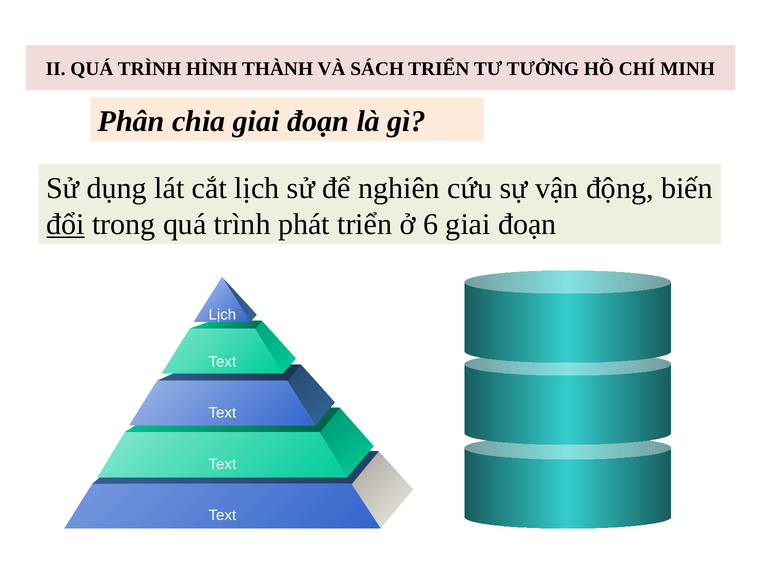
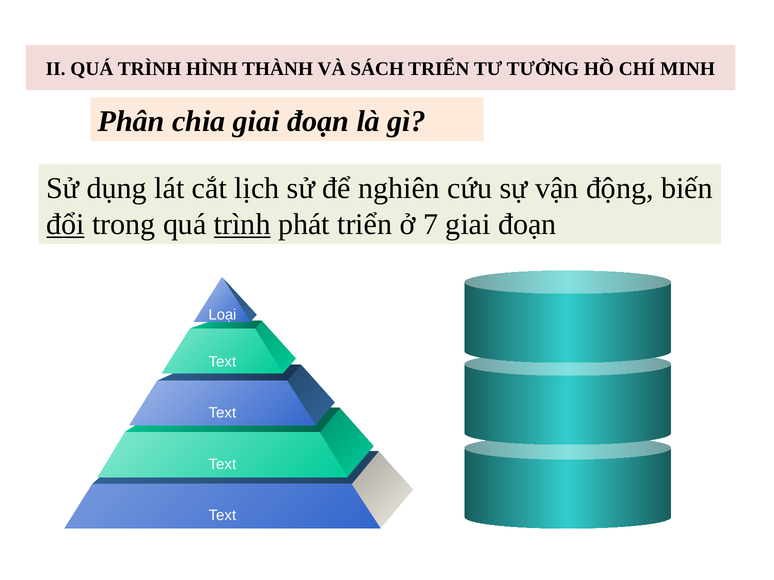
trình at (242, 224) underline: none -> present
6: 6 -> 7
Lịch at (222, 315): Lịch -> Loại
